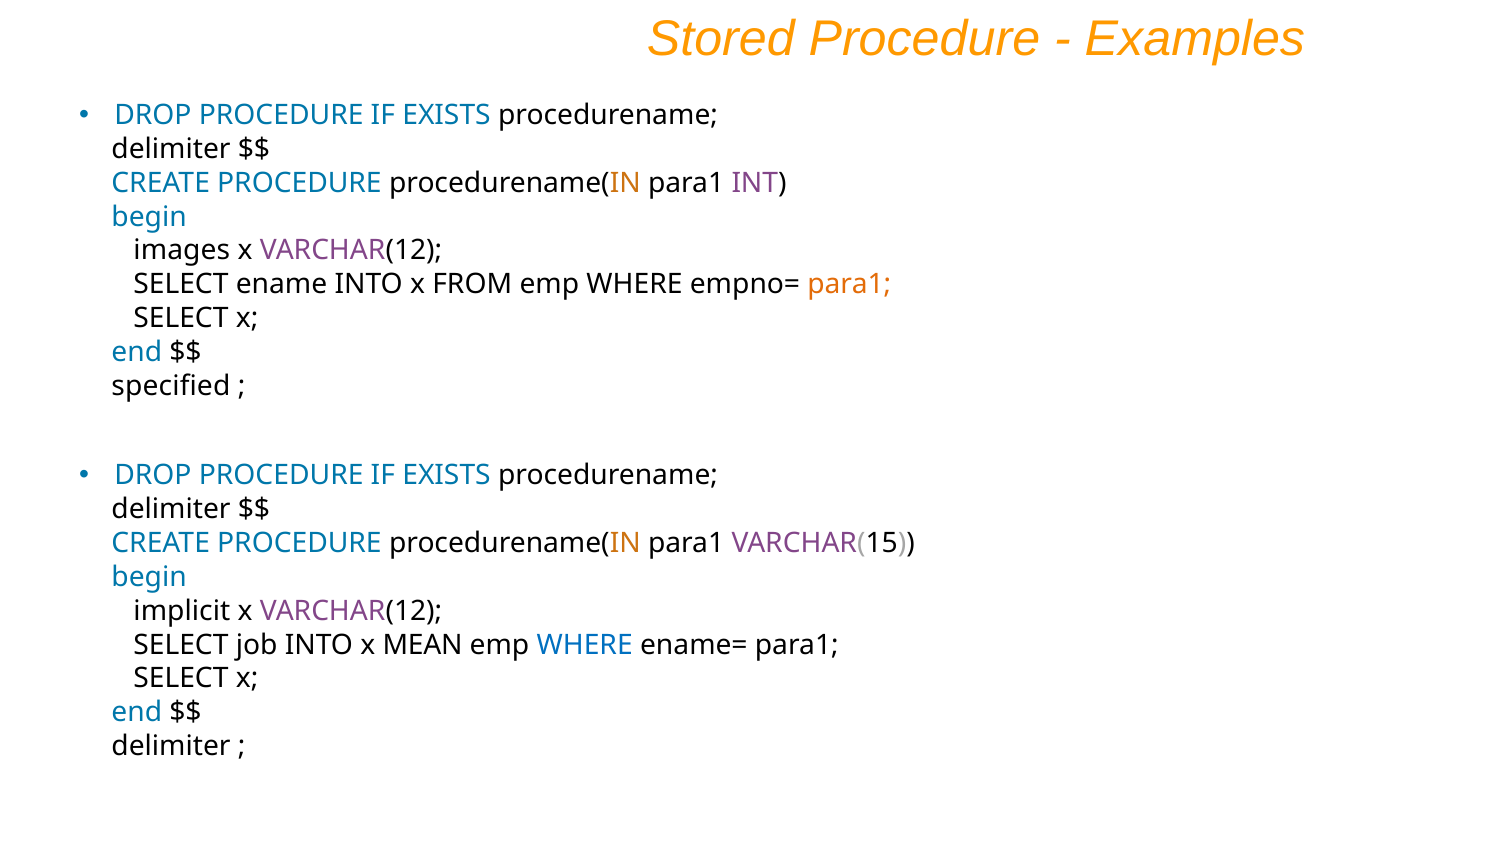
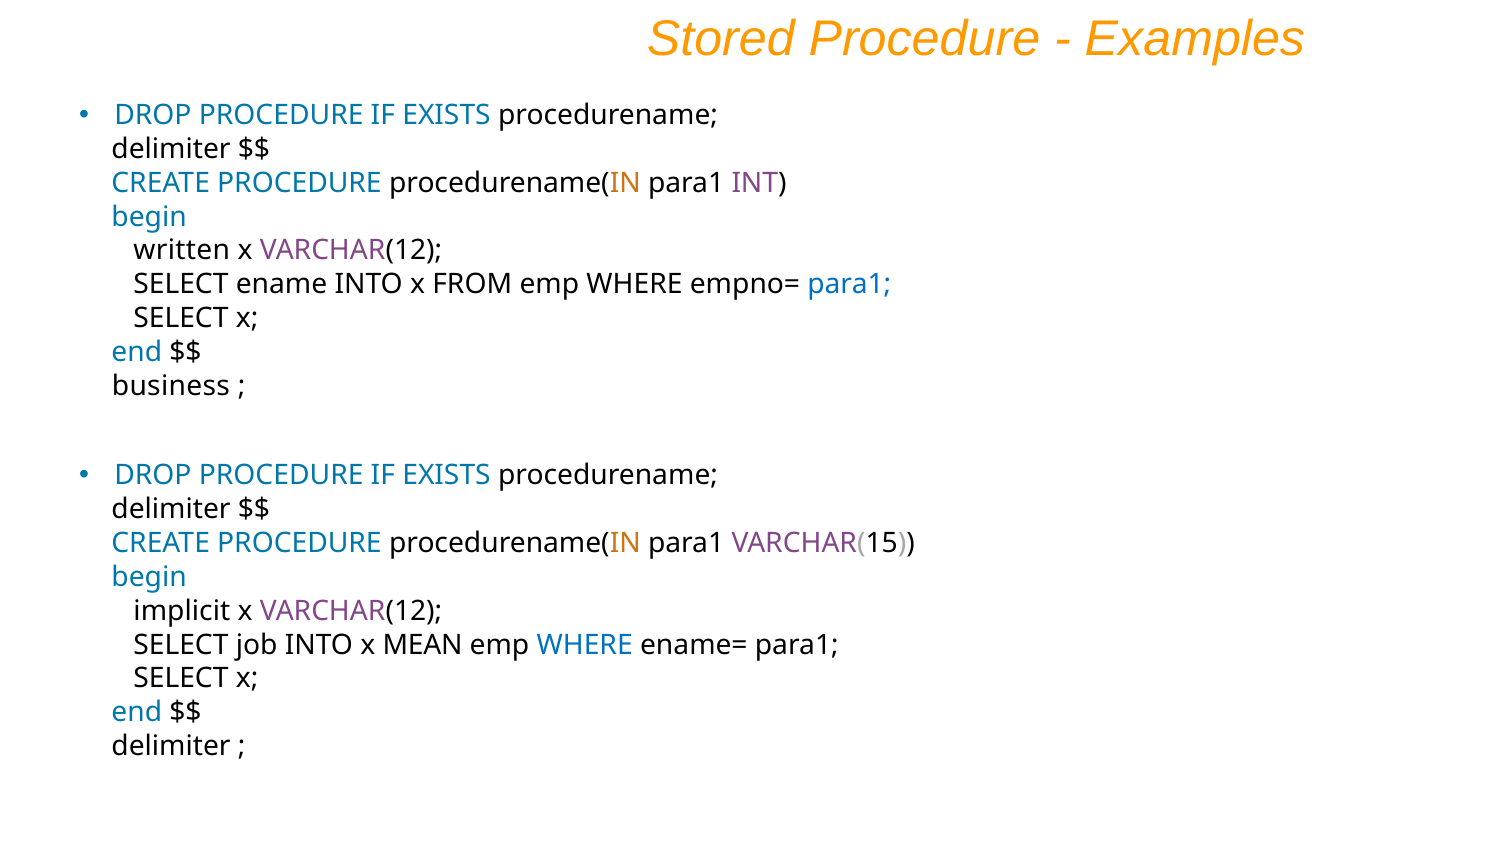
images: images -> written
para1 at (849, 285) colour: orange -> blue
specified: specified -> business
